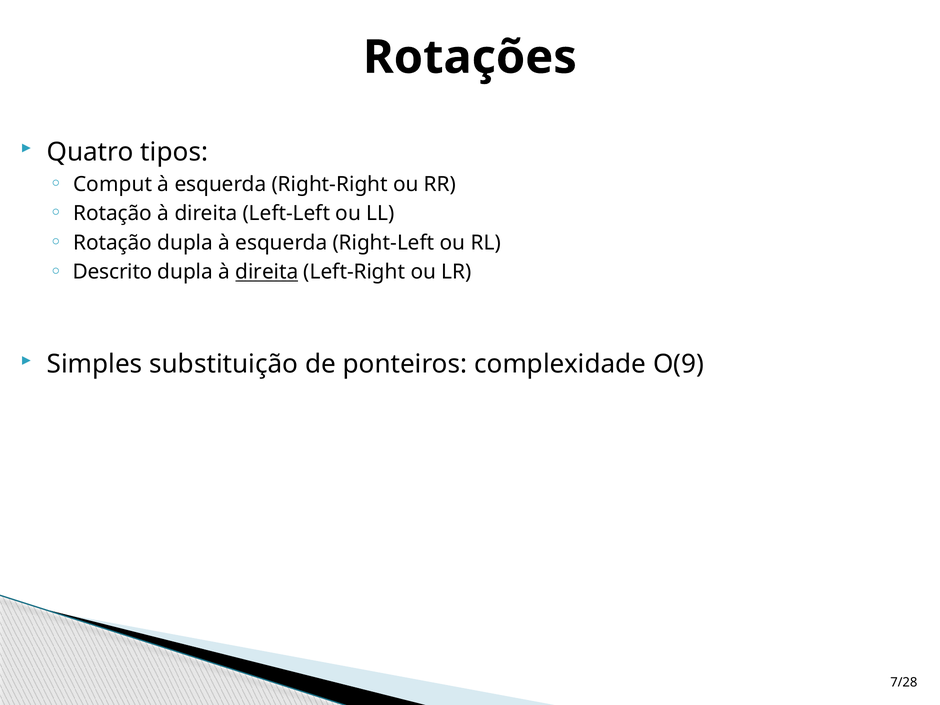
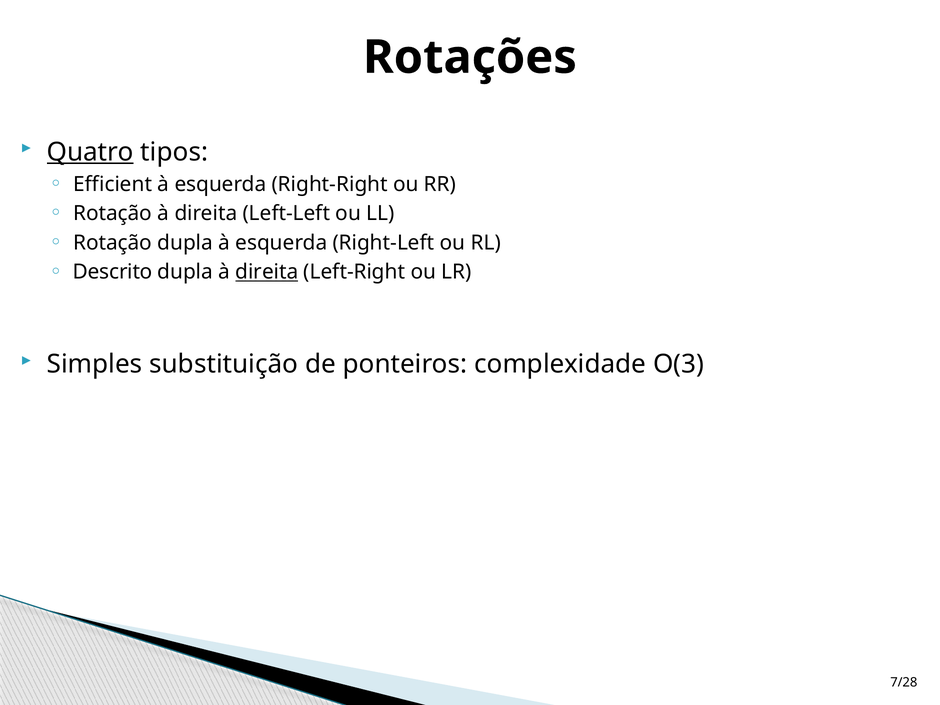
Quatro underline: none -> present
Comput: Comput -> Efficient
O(9: O(9 -> O(3
